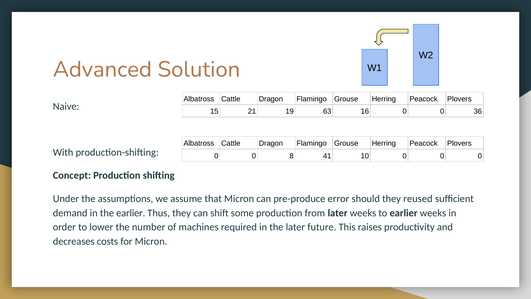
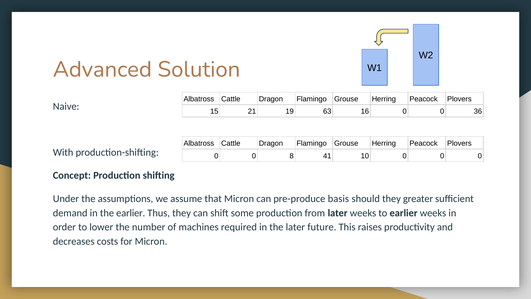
error: error -> basis
reused: reused -> greater
